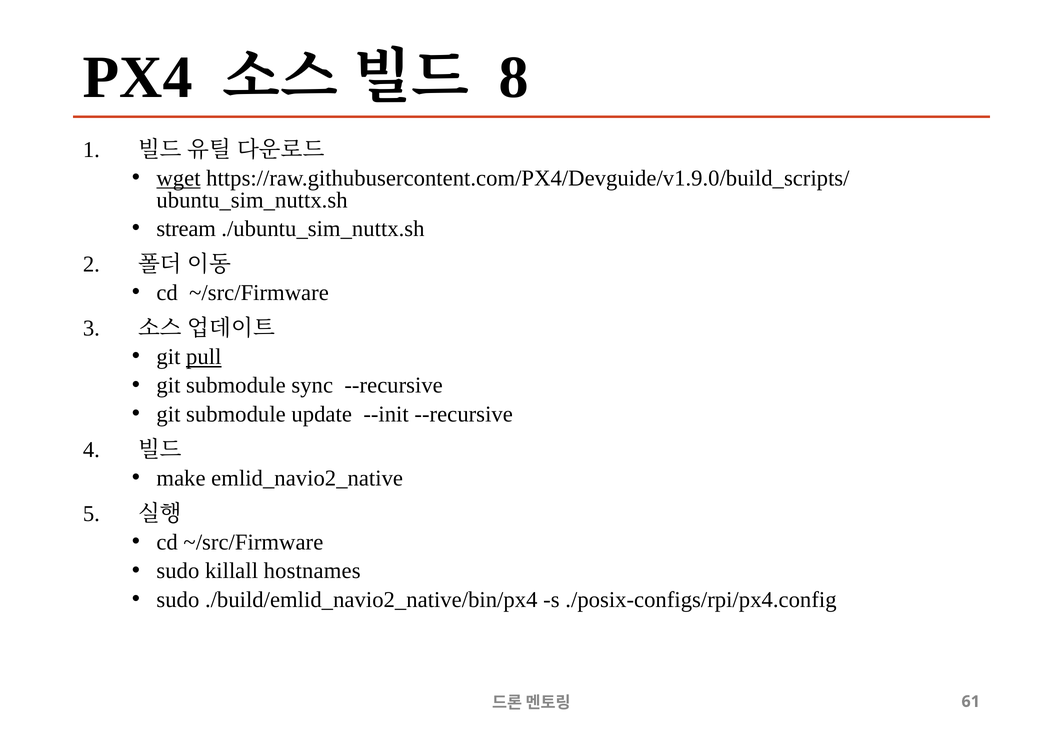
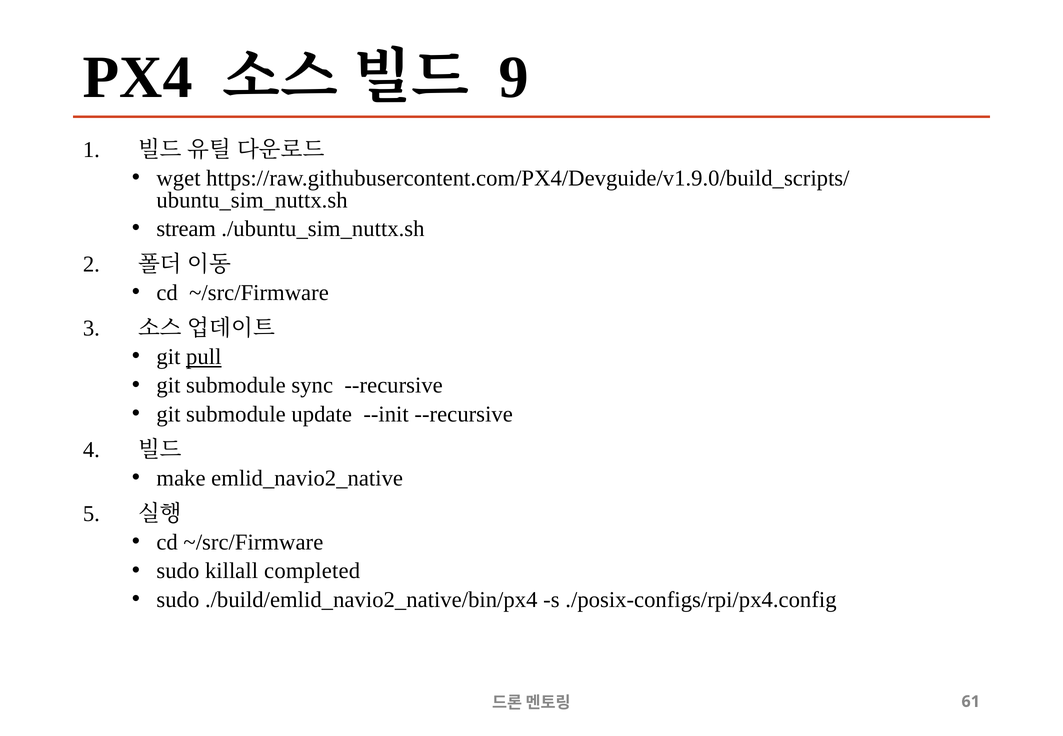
8: 8 -> 9
wget underline: present -> none
hostnames: hostnames -> completed
